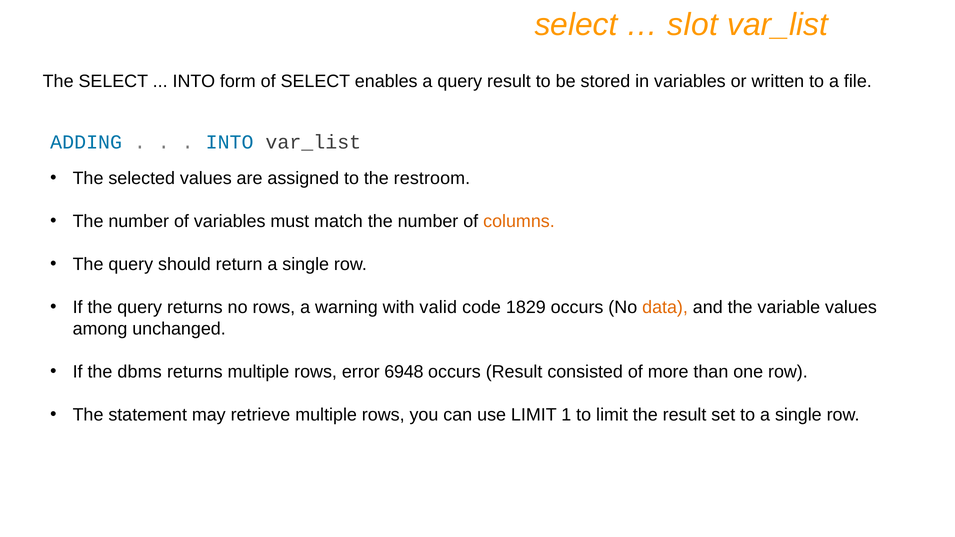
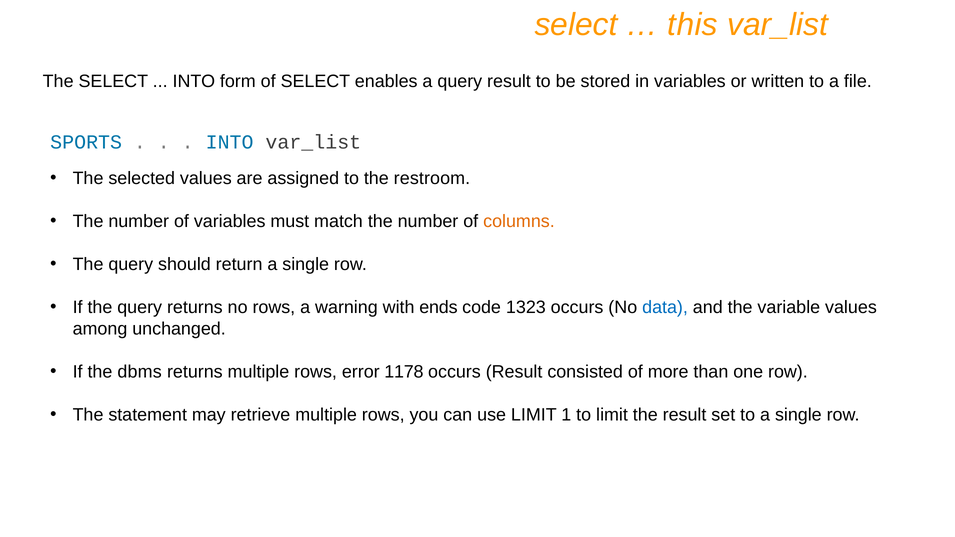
slot: slot -> this
ADDING: ADDING -> SPORTS
valid: valid -> ends
1829: 1829 -> 1323
data colour: orange -> blue
6948: 6948 -> 1178
